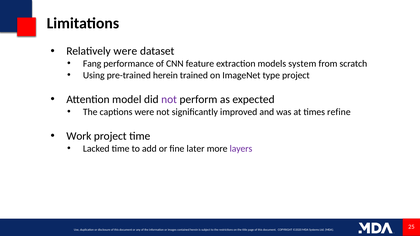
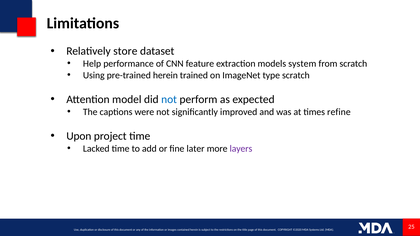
Relatively were: were -> store
Fang: Fang -> Help
type project: project -> scratch
not at (169, 100) colour: purple -> blue
Work: Work -> Upon
